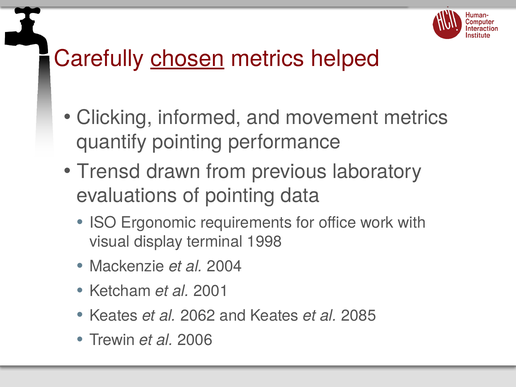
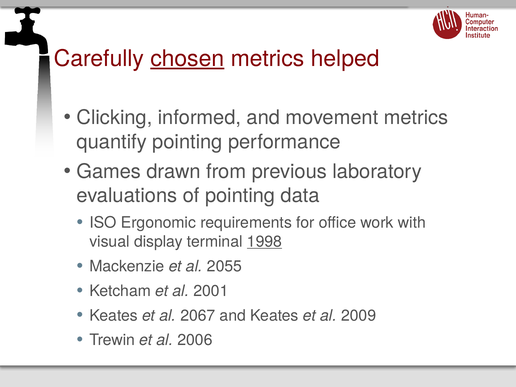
Trensd: Trensd -> Games
1998 underline: none -> present
2004: 2004 -> 2055
2062: 2062 -> 2067
2085: 2085 -> 2009
